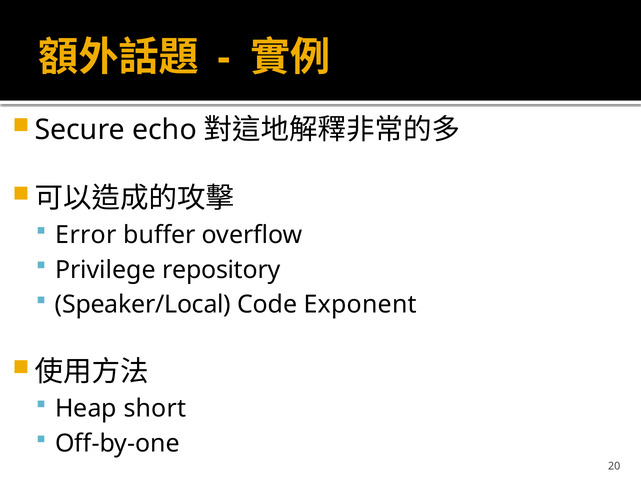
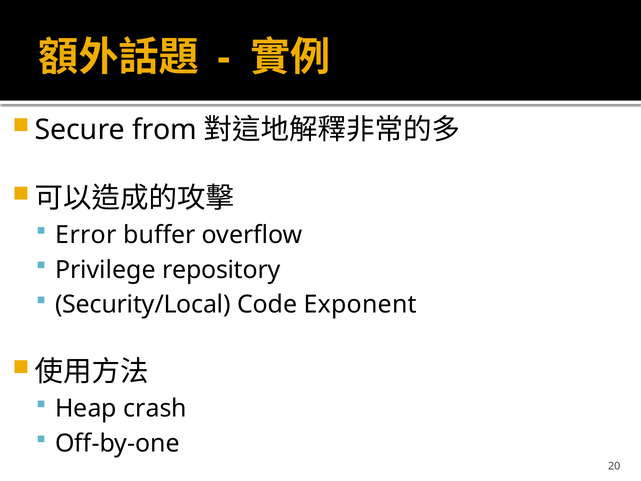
echo: echo -> from
Speaker/Local: Speaker/Local -> Security/Local
short: short -> crash
